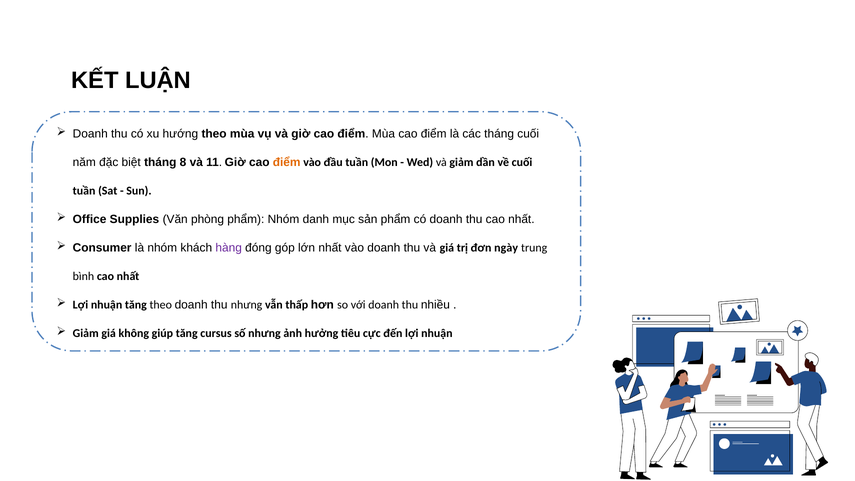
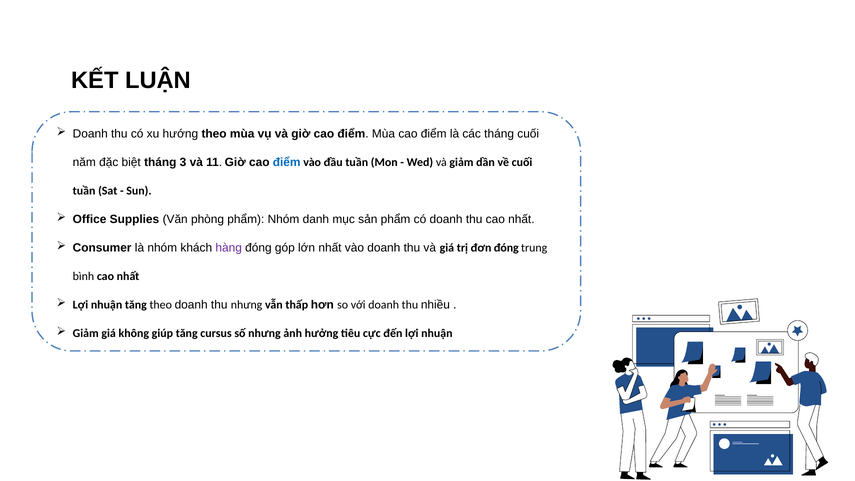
8: 8 -> 3
điểm at (287, 162) colour: orange -> blue
đơn ngày: ngày -> đóng
